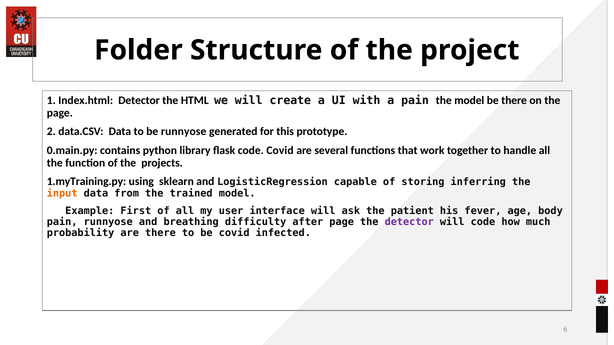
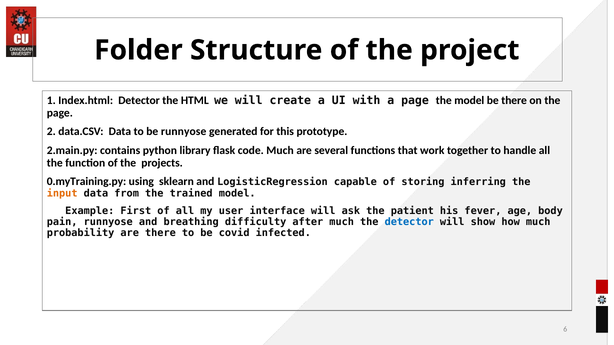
a pain: pain -> page
0.main.py: 0.main.py -> 2.main.py
code Covid: Covid -> Much
1.myTraining.py: 1.myTraining.py -> 0.myTraining.py
after page: page -> much
detector at (409, 222) colour: purple -> blue
will code: code -> show
